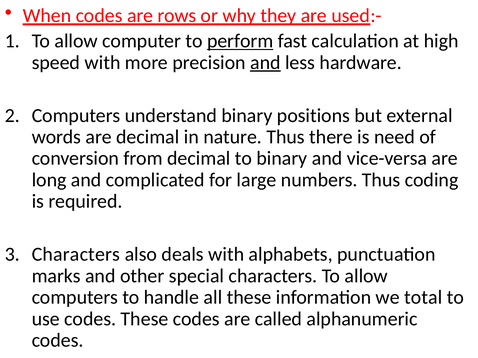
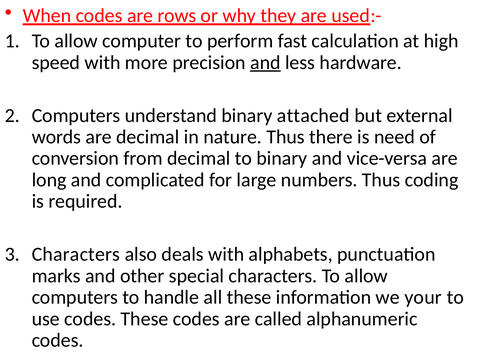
perform underline: present -> none
positions: positions -> attached
total: total -> your
